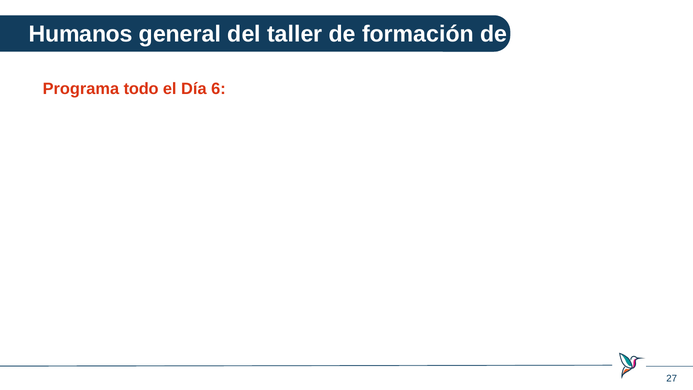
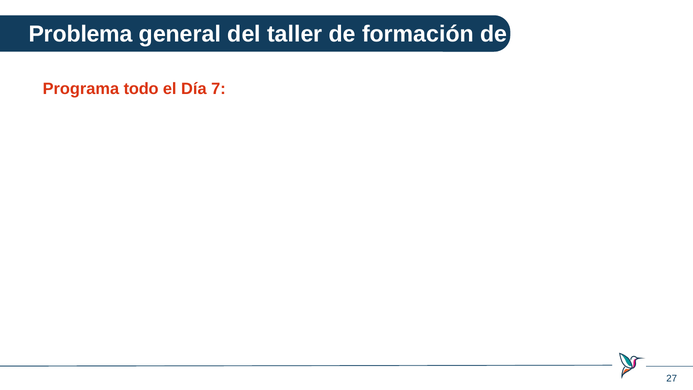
Humanos: Humanos -> Problema
6: 6 -> 7
